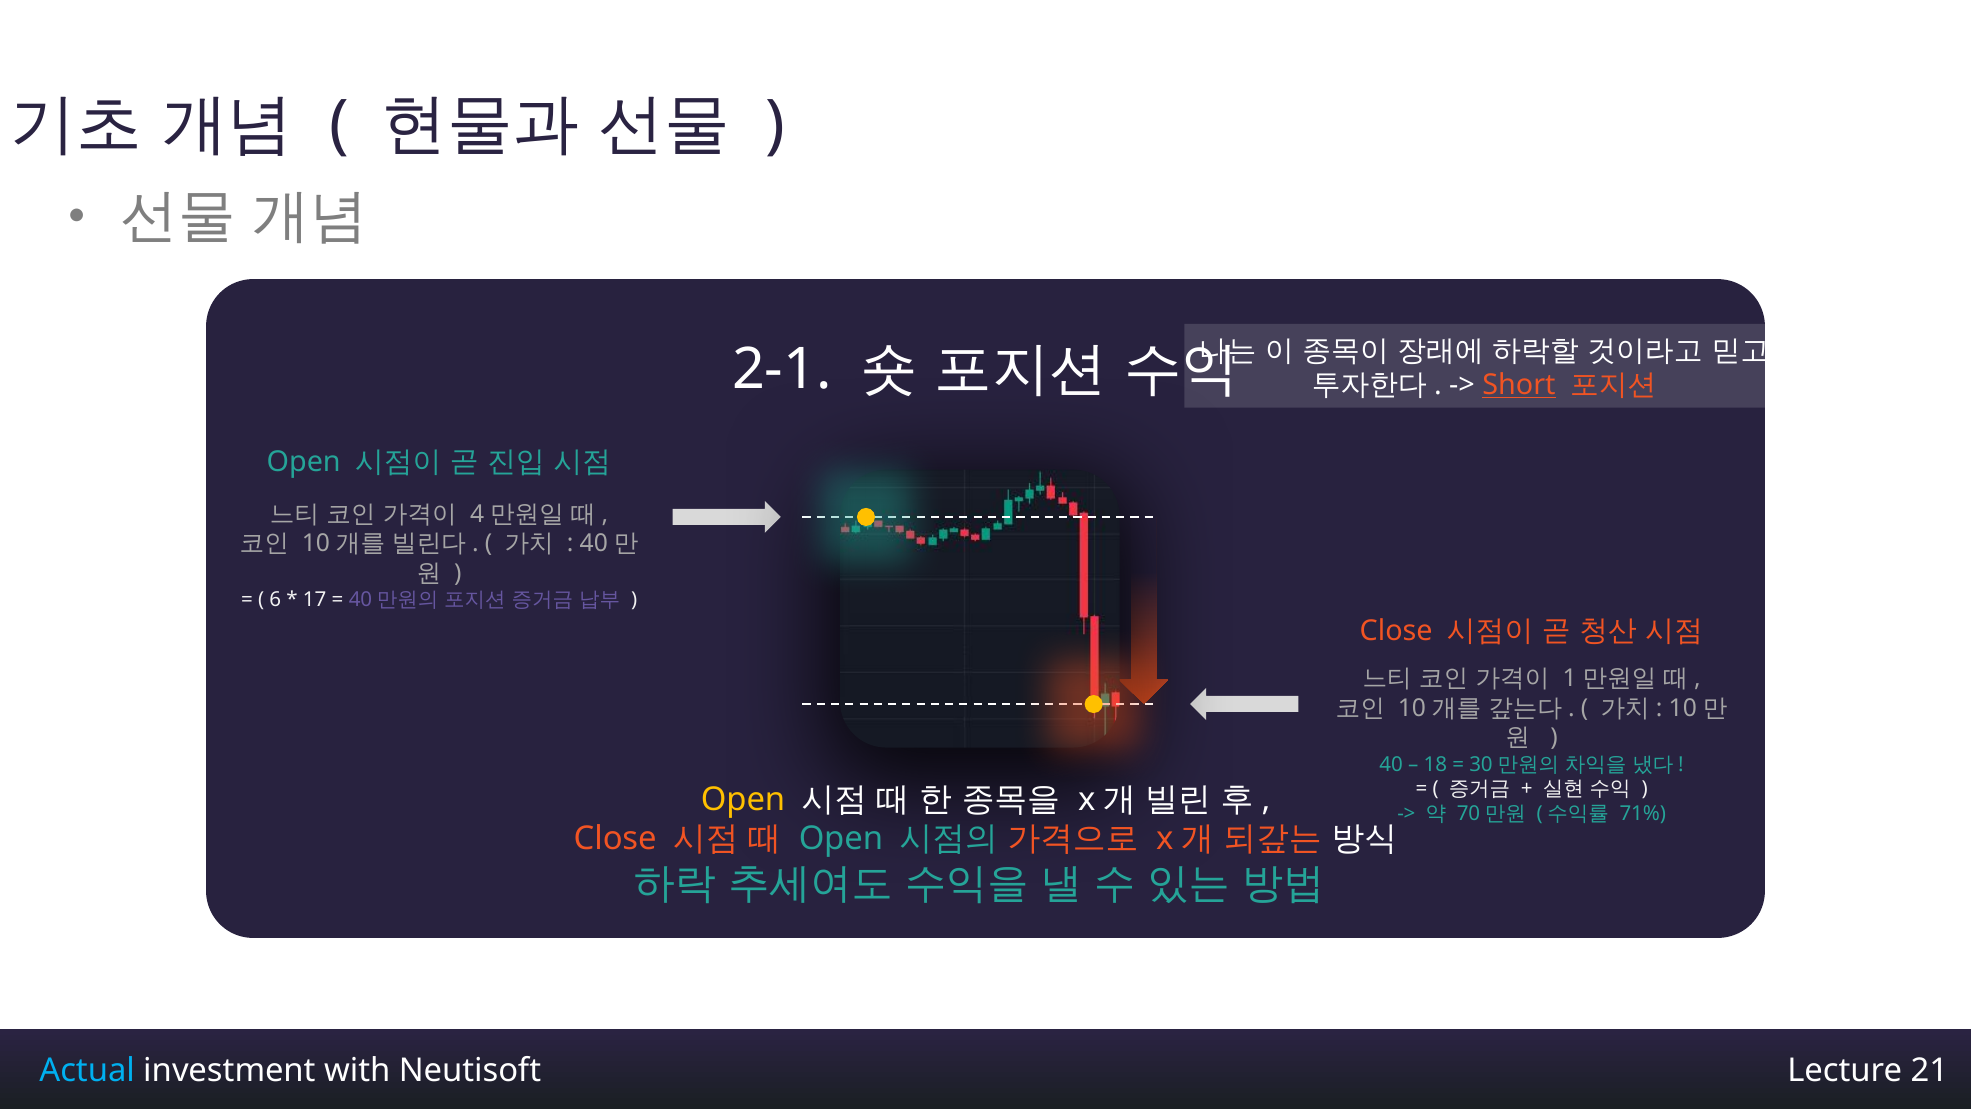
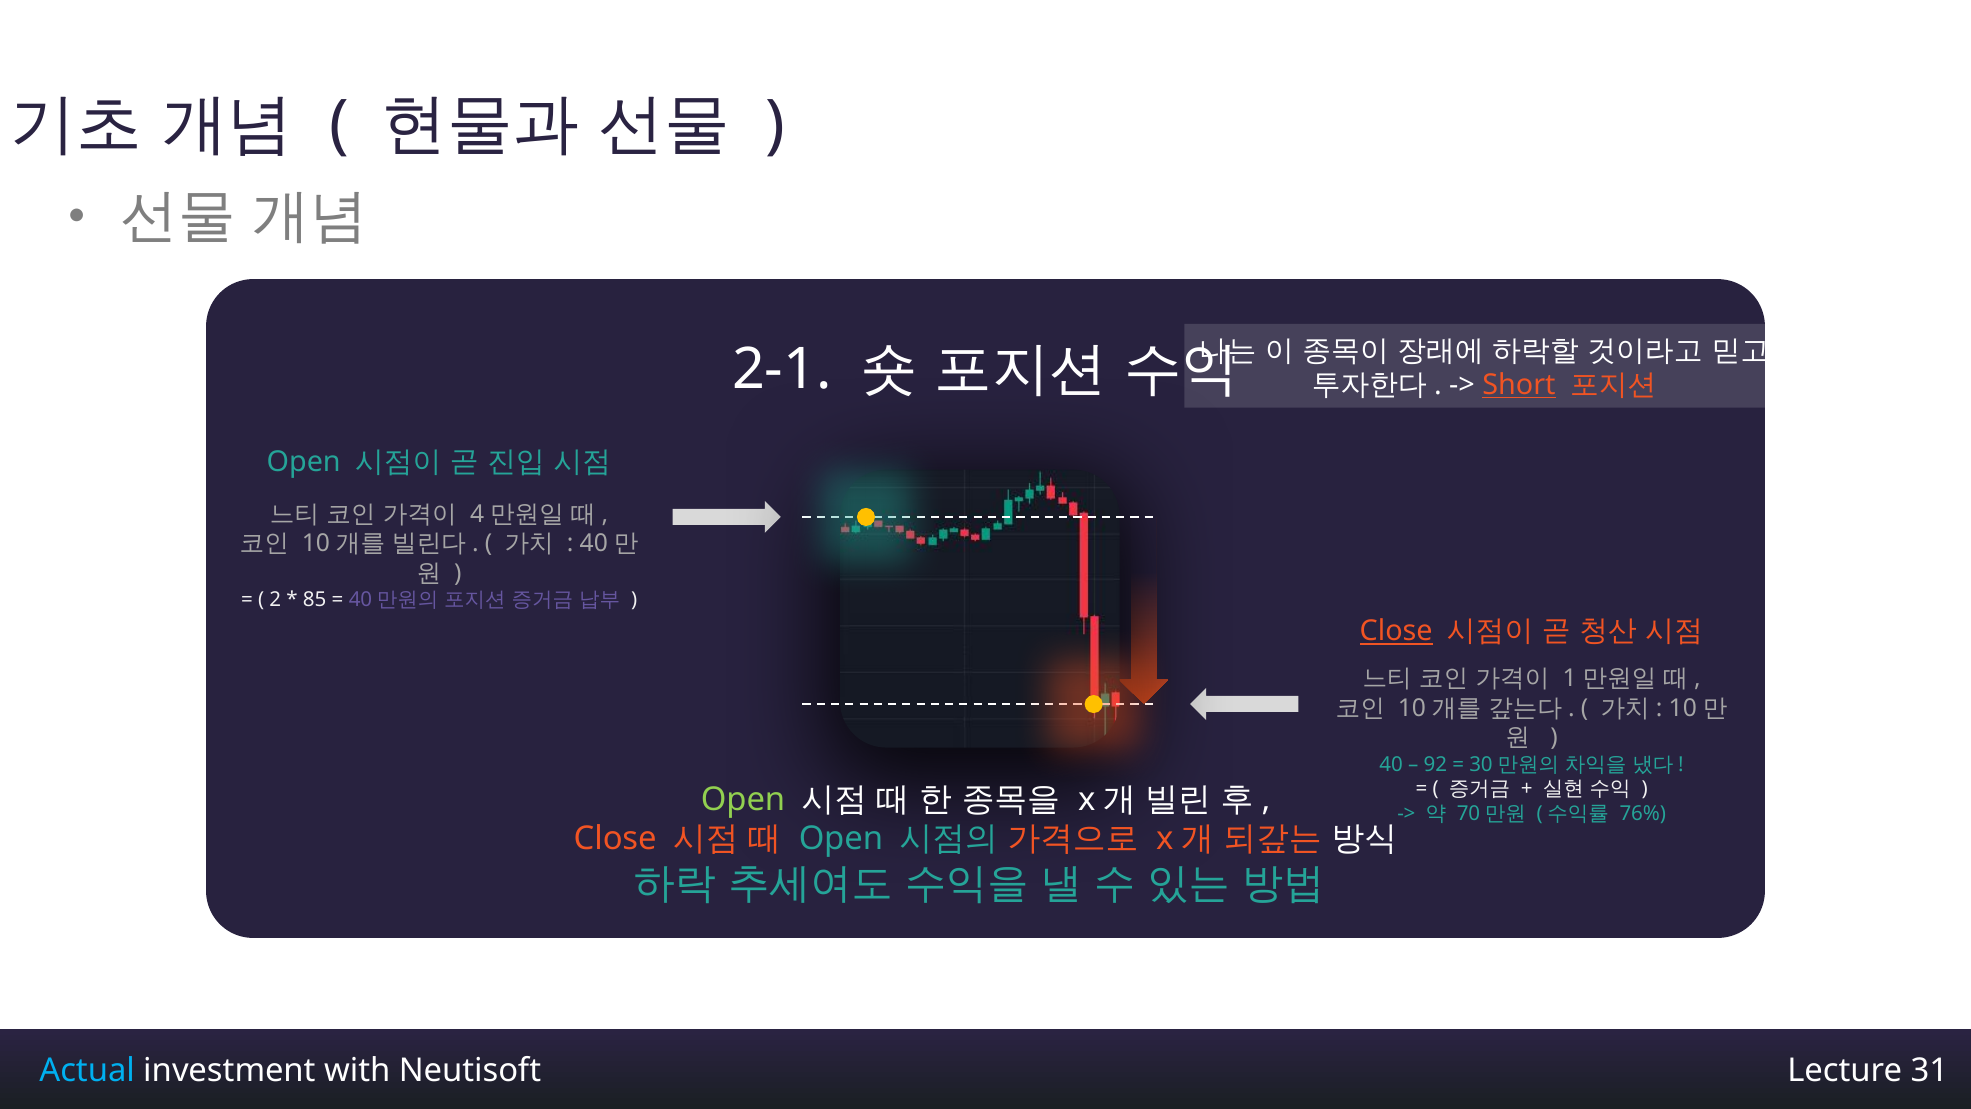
6: 6 -> 2
17: 17 -> 85
Close at (1396, 631) underline: none -> present
18: 18 -> 92
Open at (743, 799) colour: yellow -> light green
71%: 71% -> 76%
21: 21 -> 31
